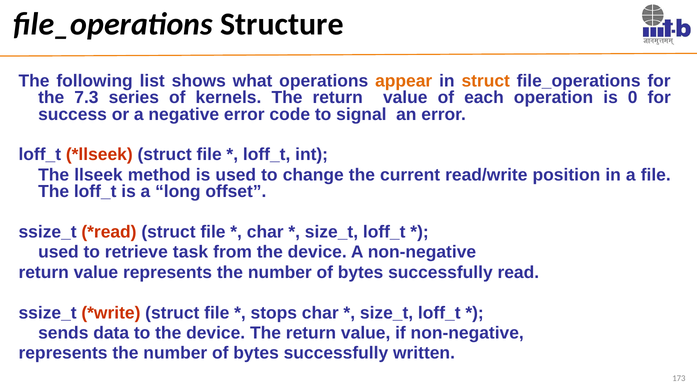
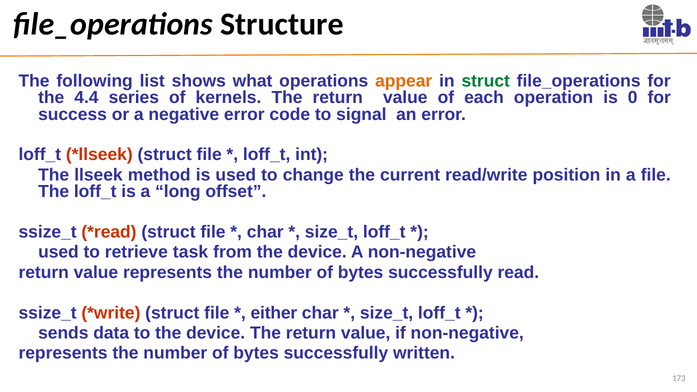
struct at (486, 81) colour: orange -> green
7.3: 7.3 -> 4.4
stops: stops -> either
